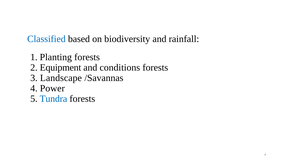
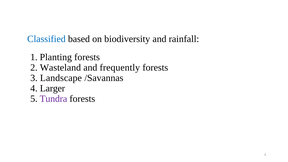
Equipment: Equipment -> Wasteland
conditions: conditions -> frequently
Power: Power -> Larger
Tundra colour: blue -> purple
